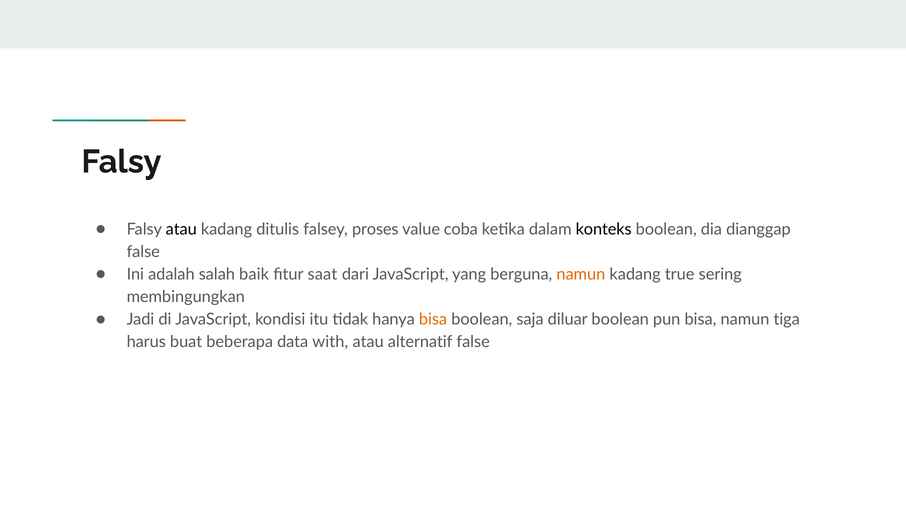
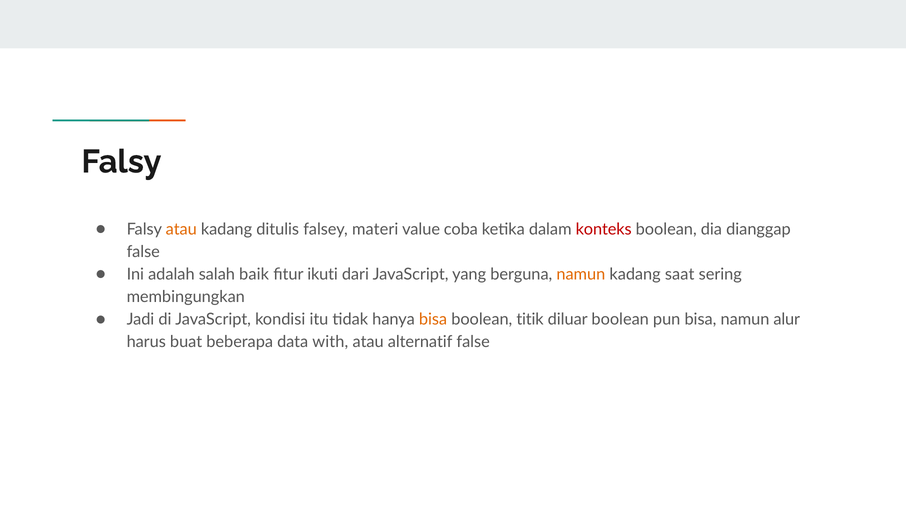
atau at (181, 229) colour: black -> orange
proses: proses -> materi
konteks colour: black -> red
saat: saat -> ikuti
true: true -> saat
saja: saja -> titik
tiga: tiga -> alur
